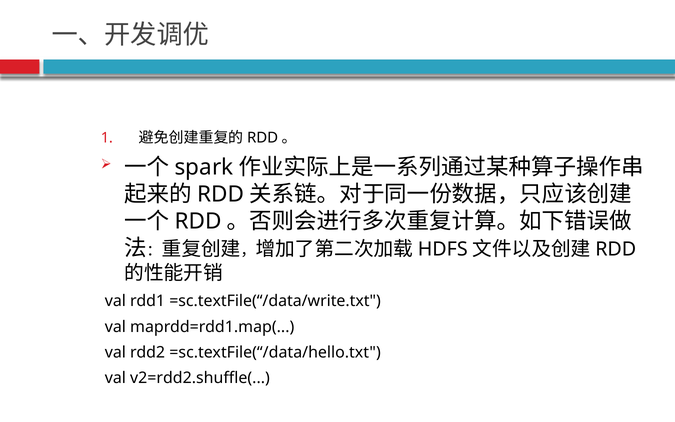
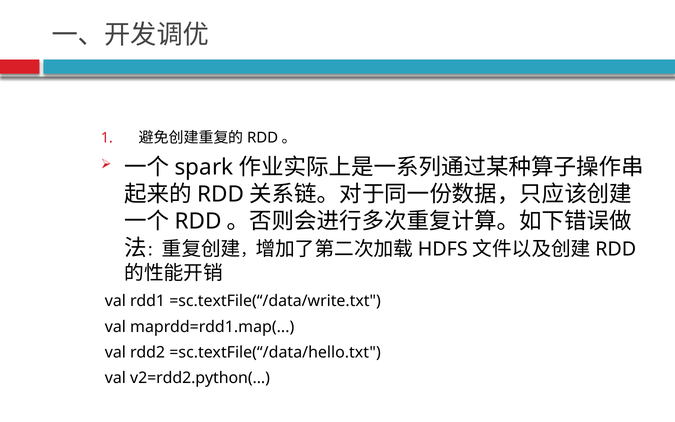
v2=rdd2.shuffle(: v2=rdd2.shuffle( -> v2=rdd2.python(
